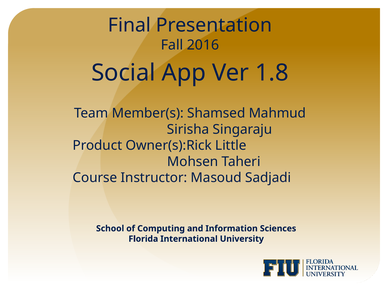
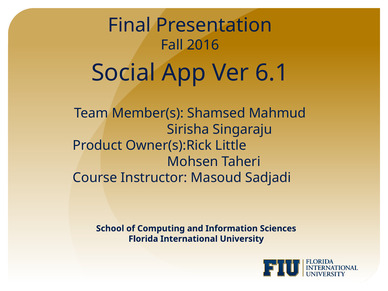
1.8: 1.8 -> 6.1
